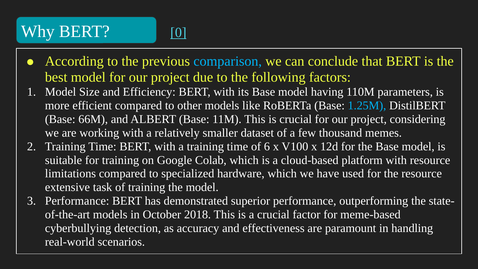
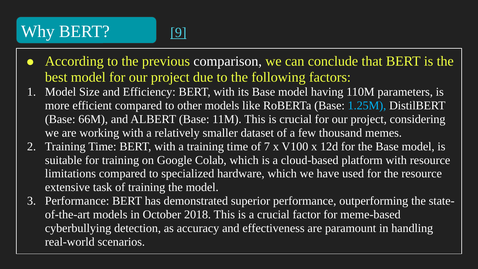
0: 0 -> 9
comparison colour: light blue -> white
6: 6 -> 7
